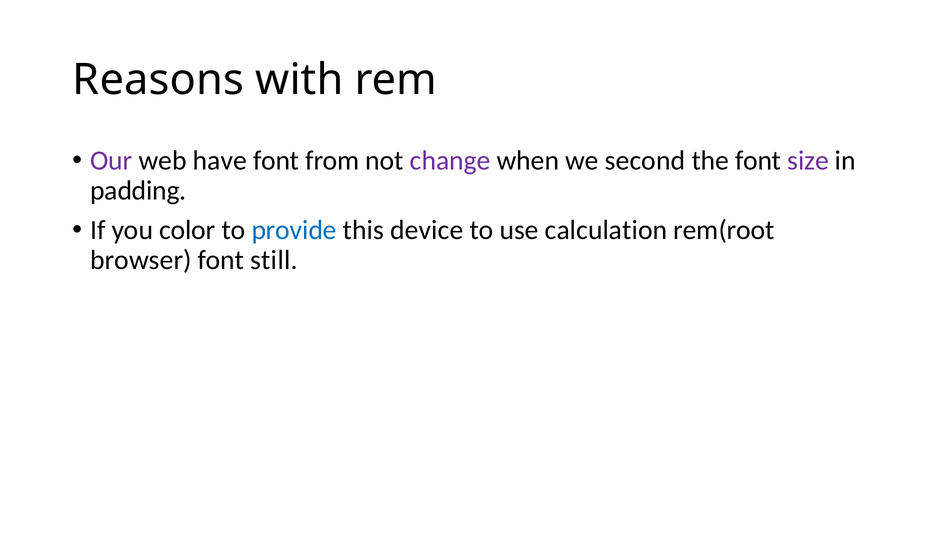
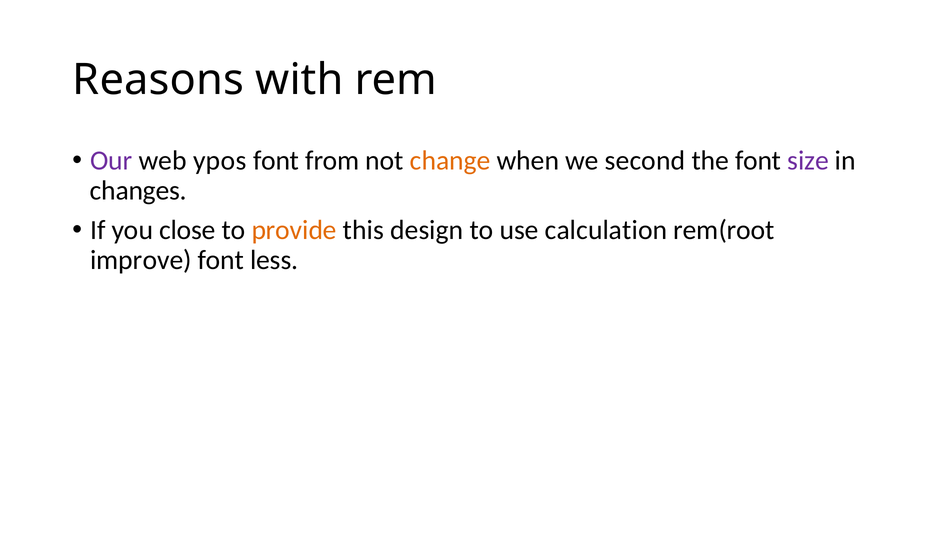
have: have -> ypos
change colour: purple -> orange
padding: padding -> changes
color: color -> close
provide colour: blue -> orange
device: device -> design
browser: browser -> improve
still: still -> less
